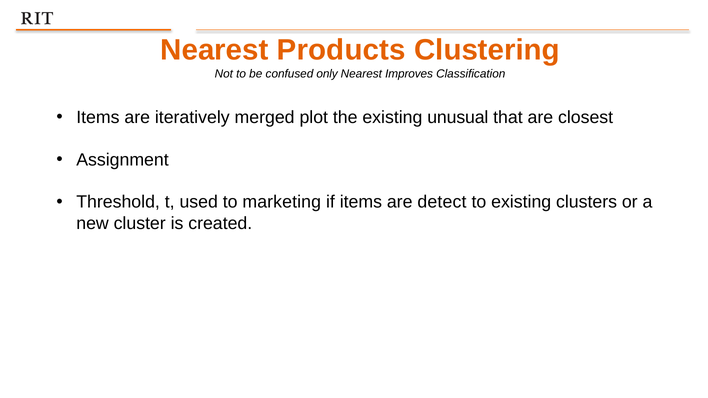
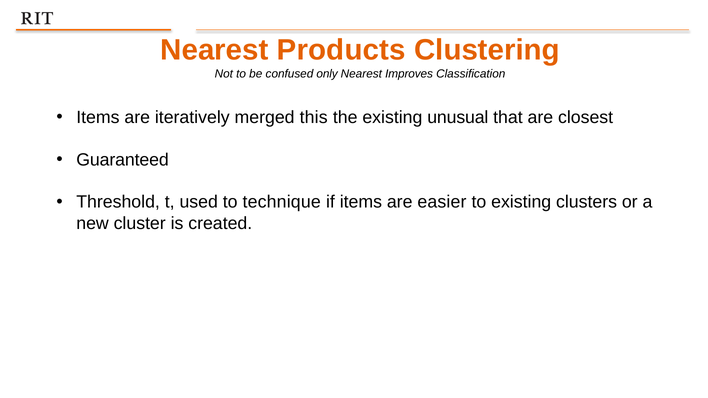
plot: plot -> this
Assignment: Assignment -> Guaranteed
marketing: marketing -> technique
detect: detect -> easier
